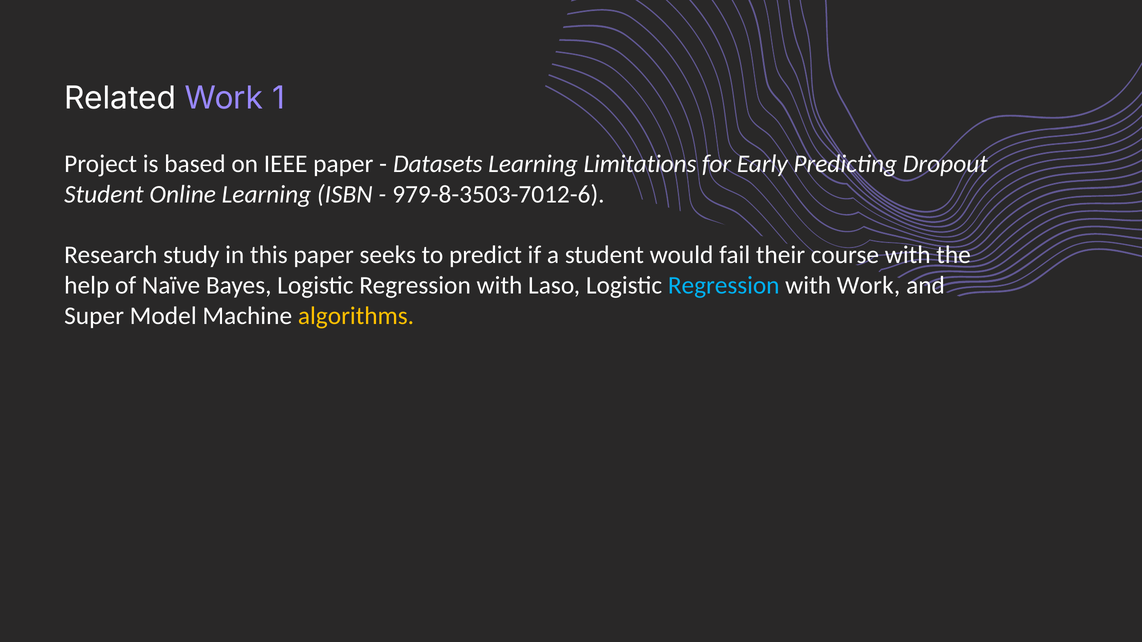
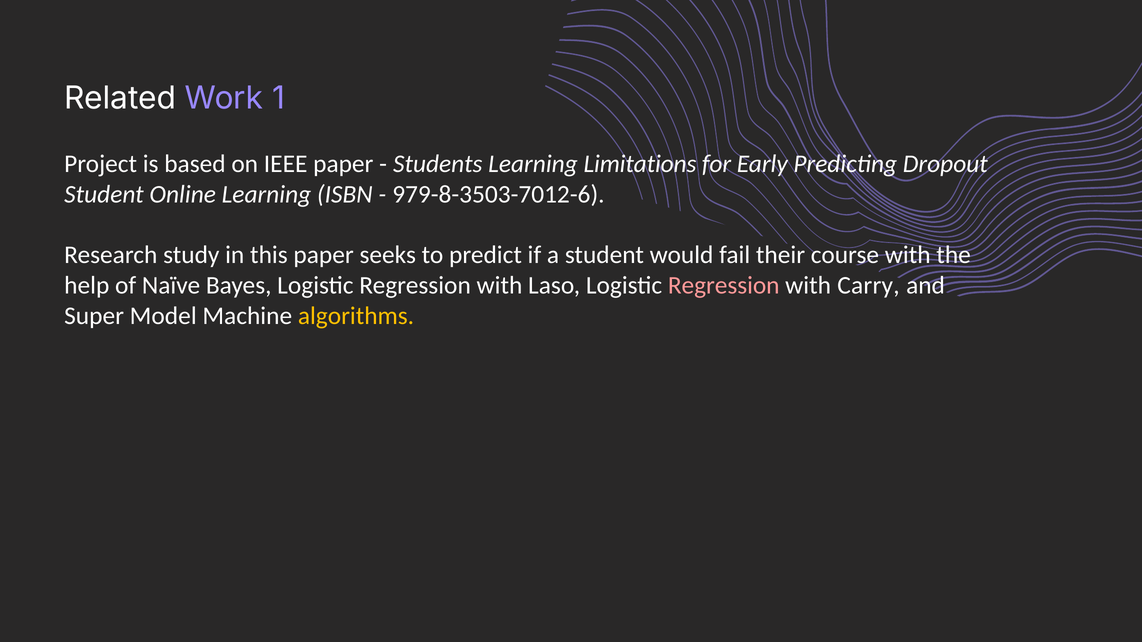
Datasets: Datasets -> Students
Regression at (724, 286) colour: light blue -> pink
with Work: Work -> Carry
